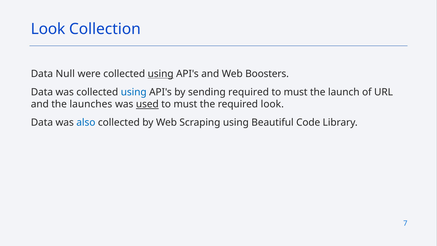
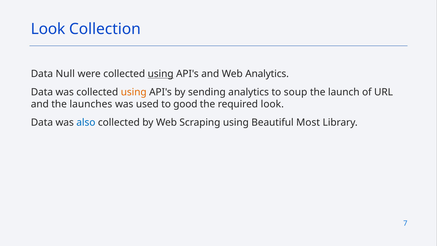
Web Boosters: Boosters -> Analytics
using at (134, 92) colour: blue -> orange
sending required: required -> analytics
must at (296, 92): must -> soup
used underline: present -> none
must at (185, 104): must -> good
Code: Code -> Most
